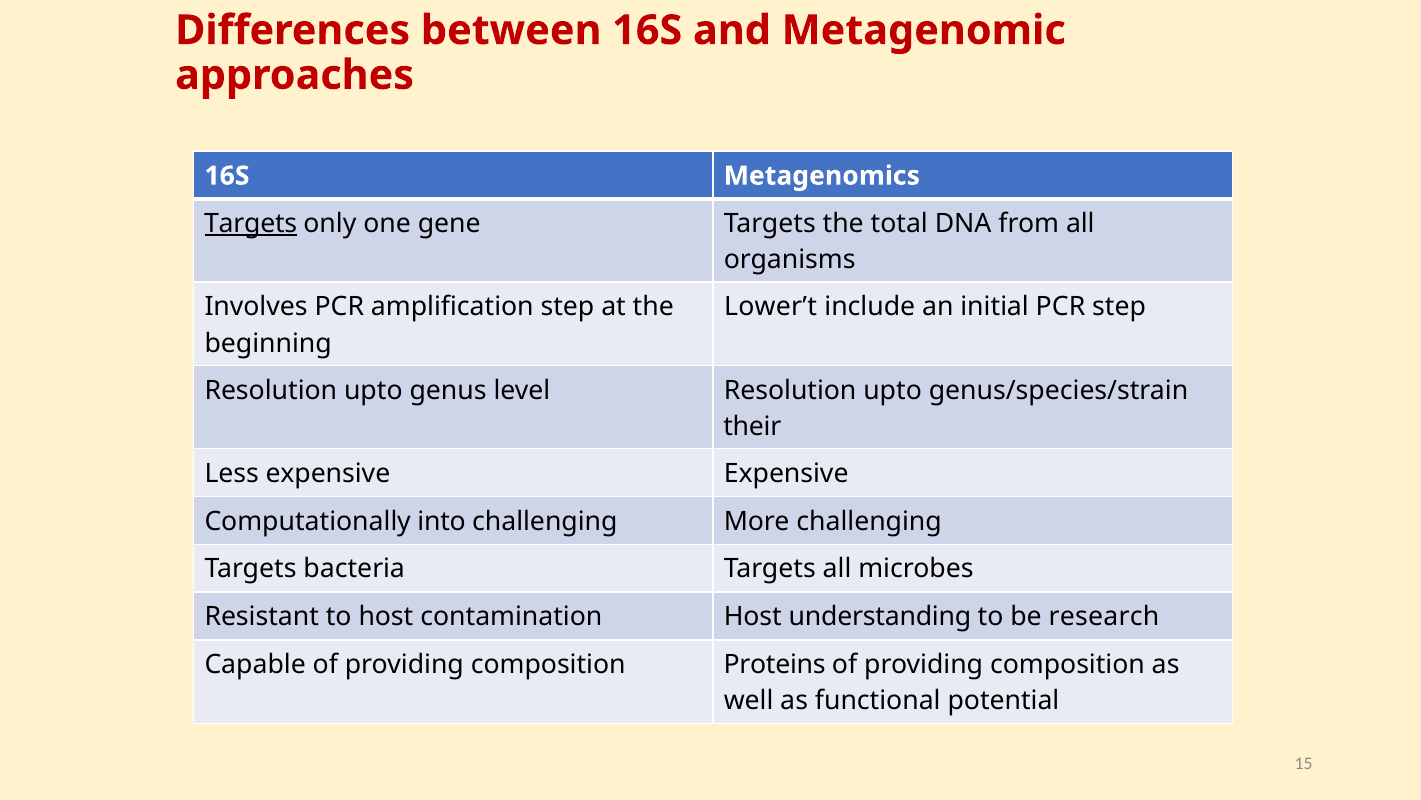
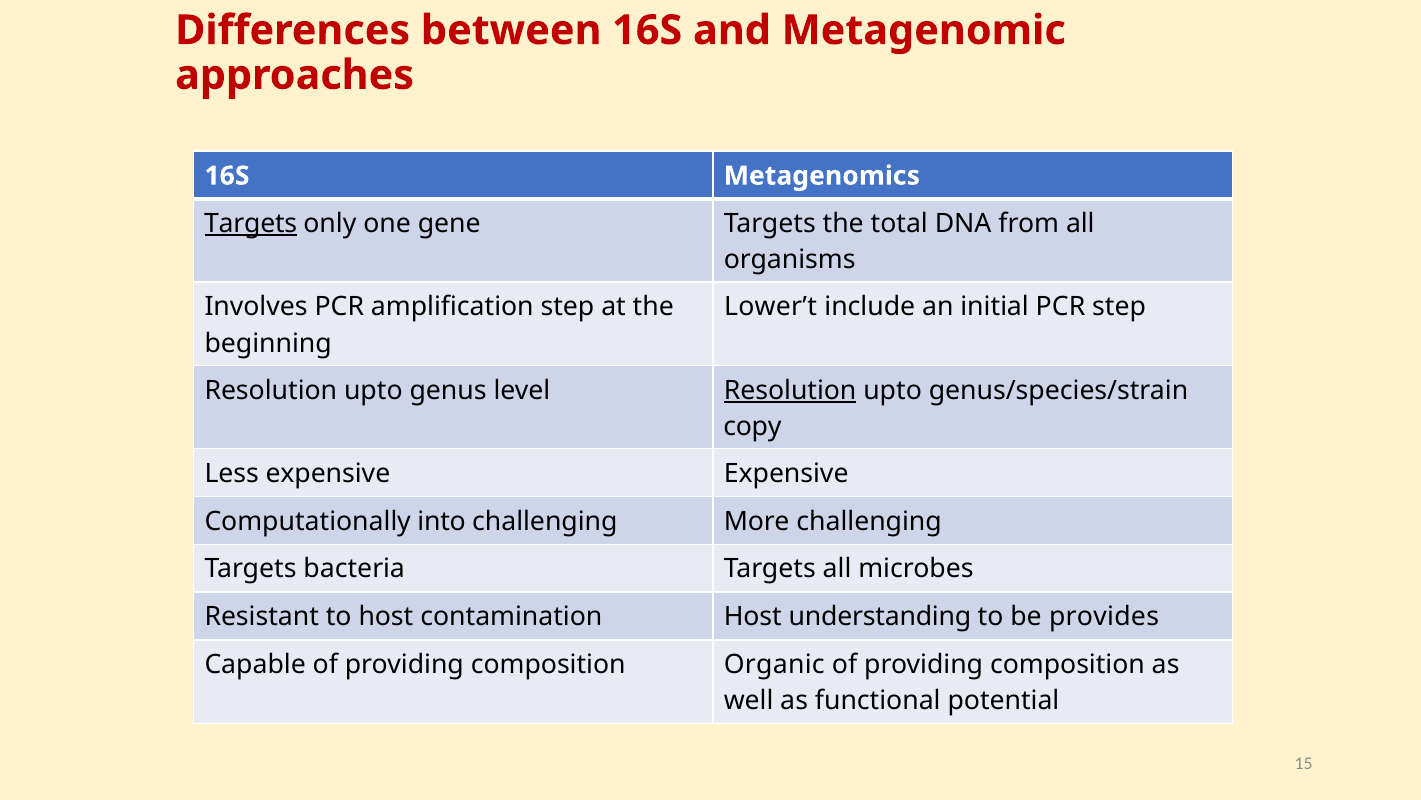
Resolution at (790, 390) underline: none -> present
their: their -> copy
research: research -> provides
Proteins: Proteins -> Organic
